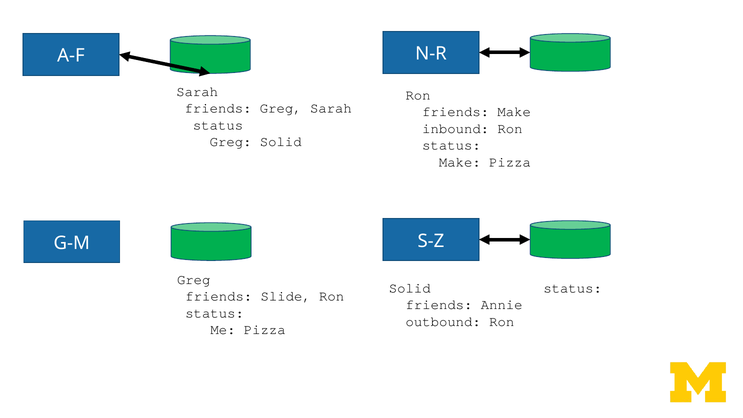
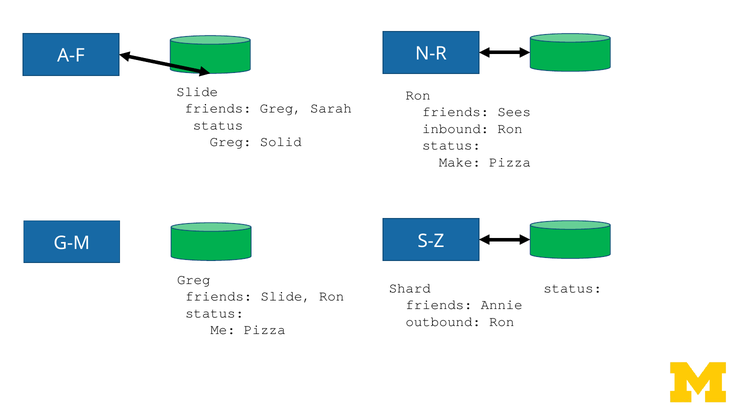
Sarah at (197, 92): Sarah -> Slide
friends Make: Make -> Sees
Solid at (410, 288): Solid -> Shard
